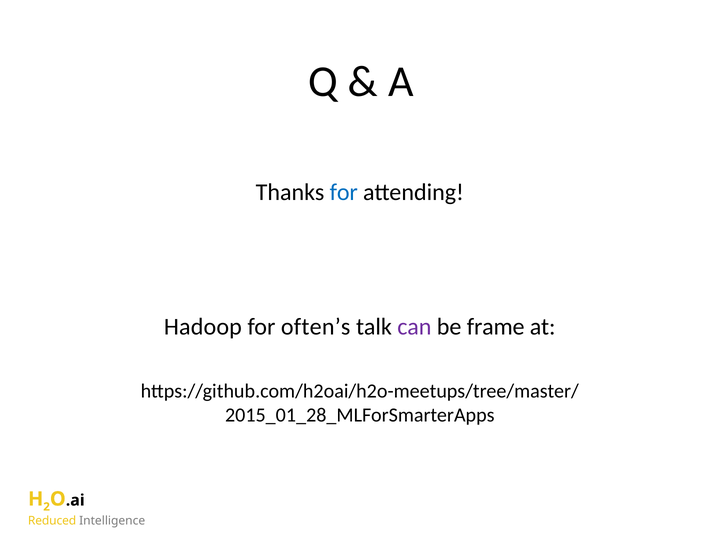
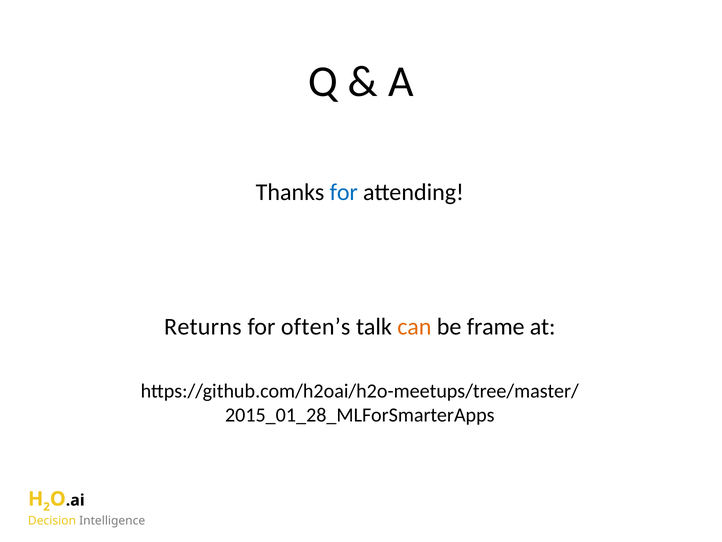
Hadoop: Hadoop -> Returns
can colour: purple -> orange
Reduced: Reduced -> Decision
